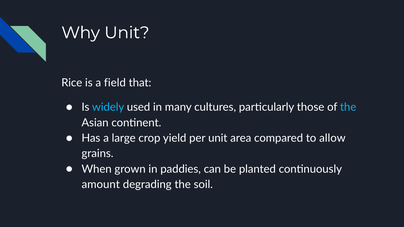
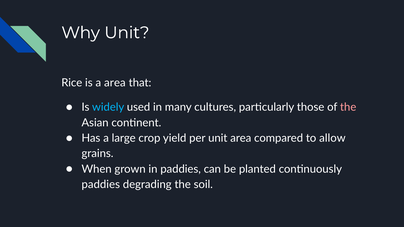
a field: field -> area
the at (348, 107) colour: light blue -> pink
amount at (101, 185): amount -> paddies
